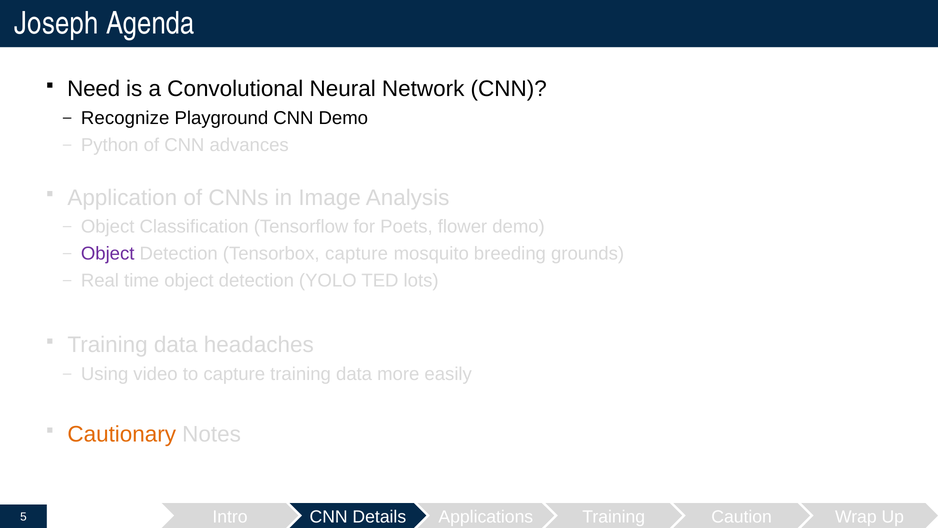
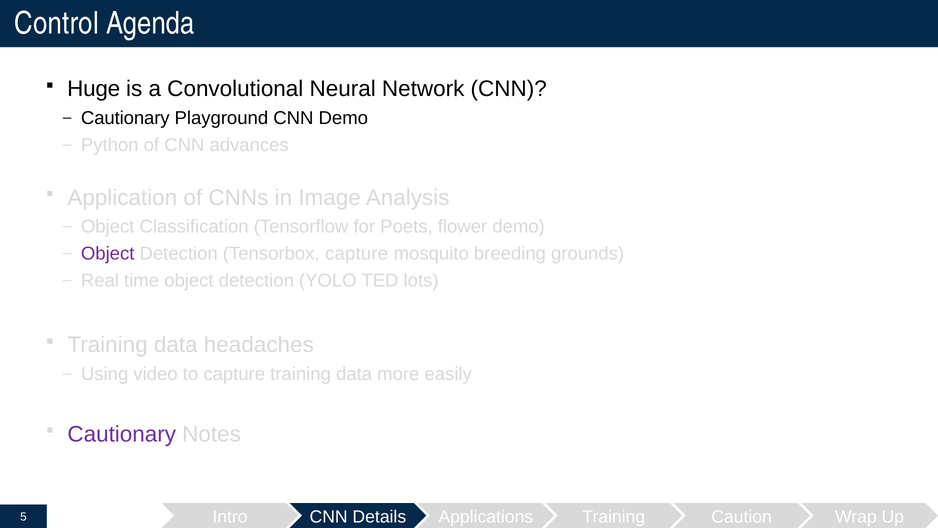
Joseph: Joseph -> Control
Need: Need -> Huge
Recognize at (125, 118): Recognize -> Cautionary
Cautionary at (122, 434) colour: orange -> purple
